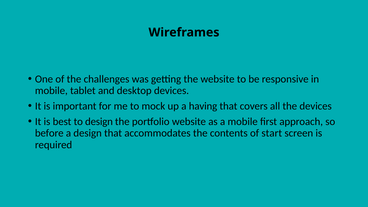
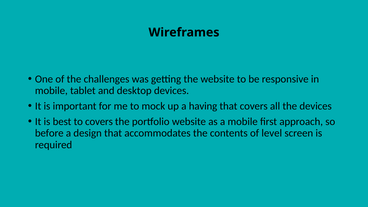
to design: design -> covers
start: start -> level
